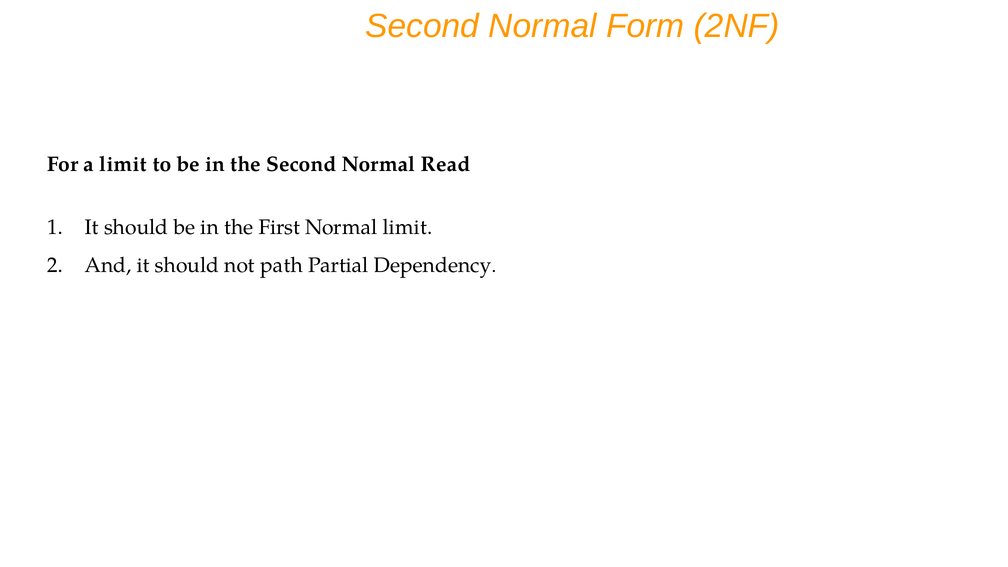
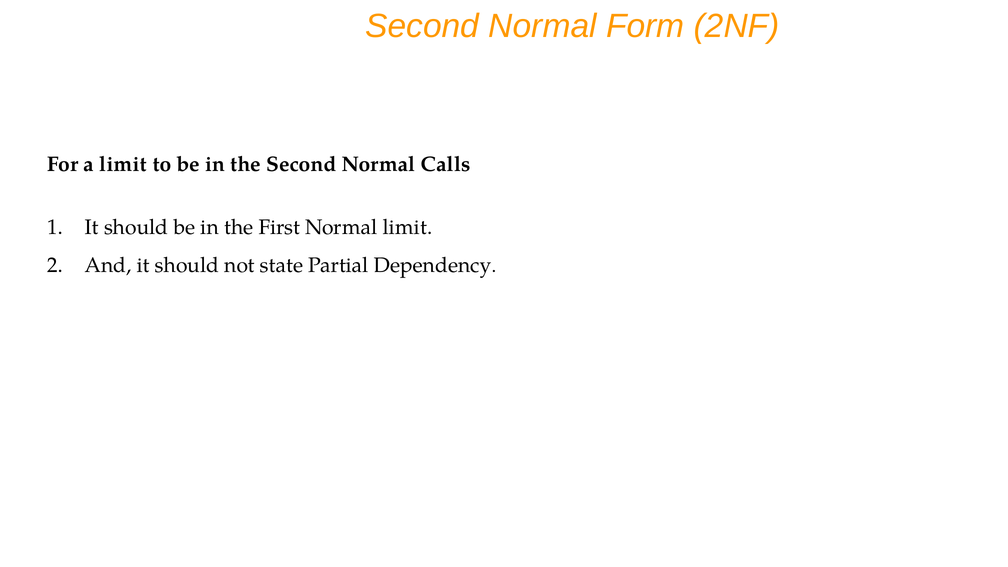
Read: Read -> Calls
path: path -> state
